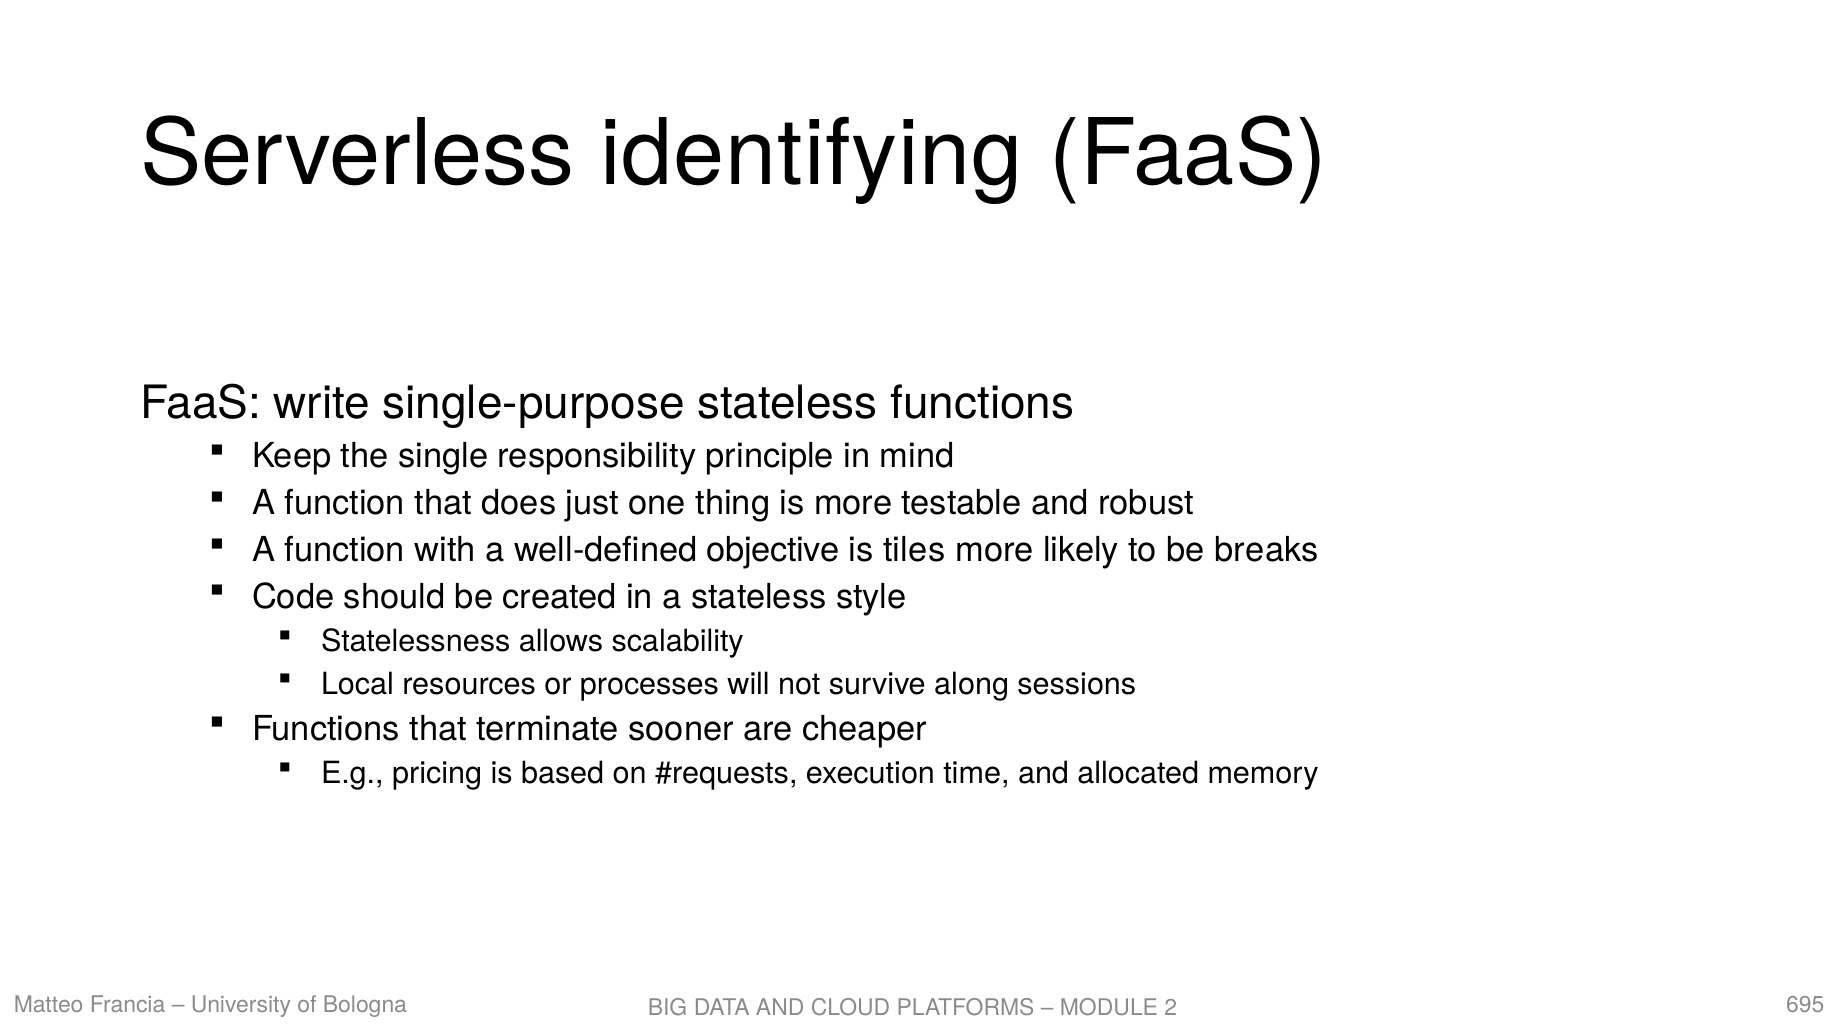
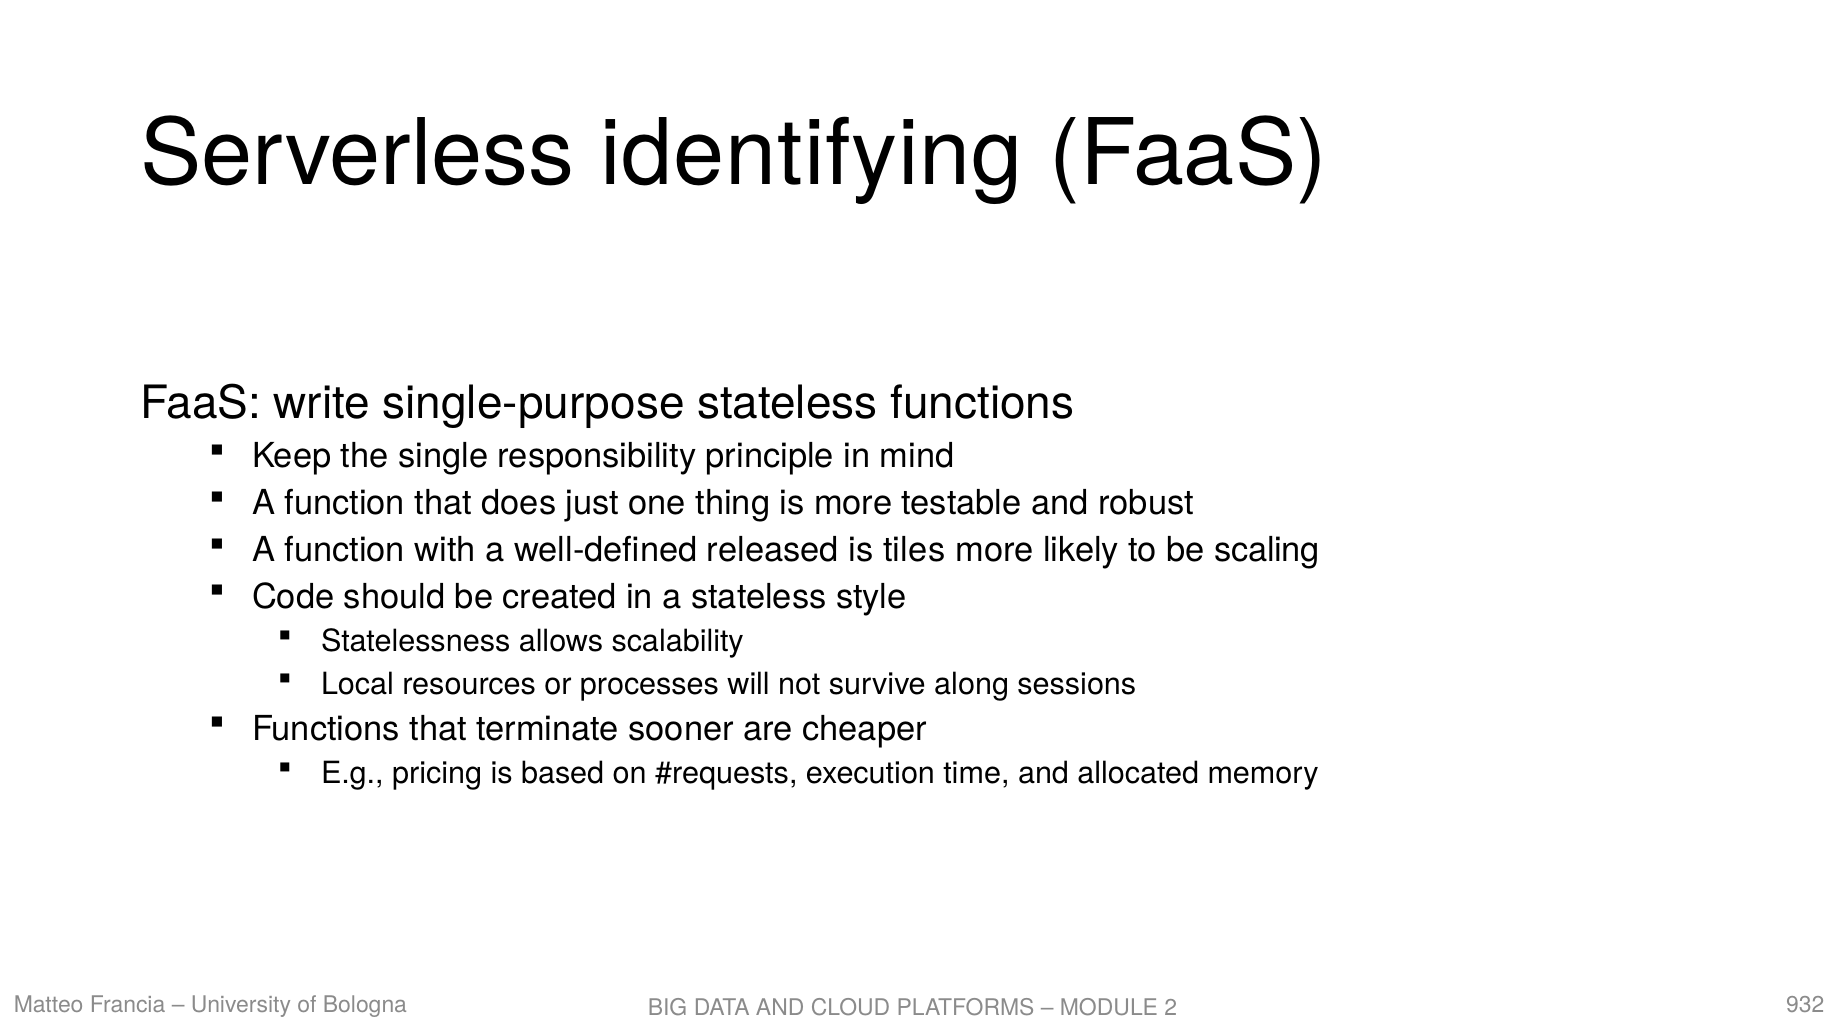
objective: objective -> released
breaks: breaks -> scaling
695: 695 -> 932
